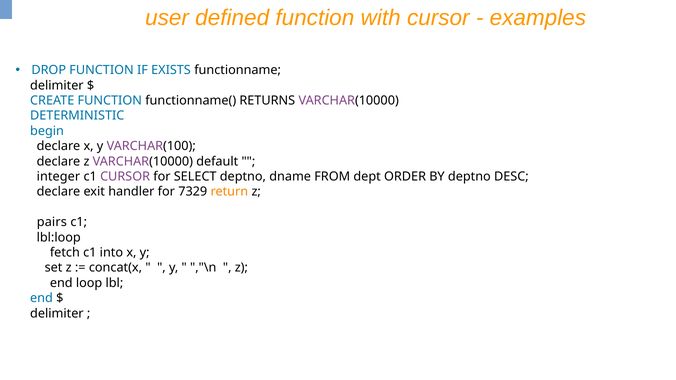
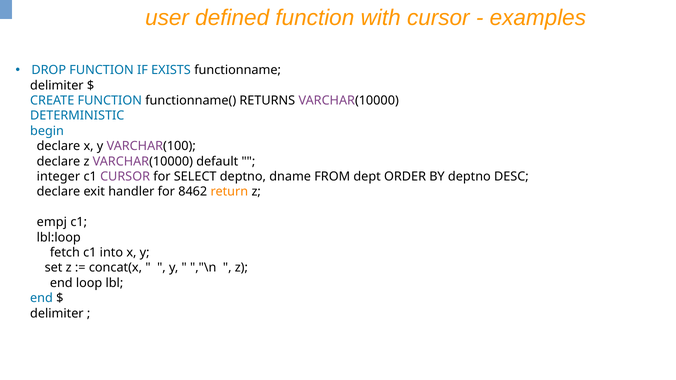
7329: 7329 -> 8462
pairs: pairs -> empj
